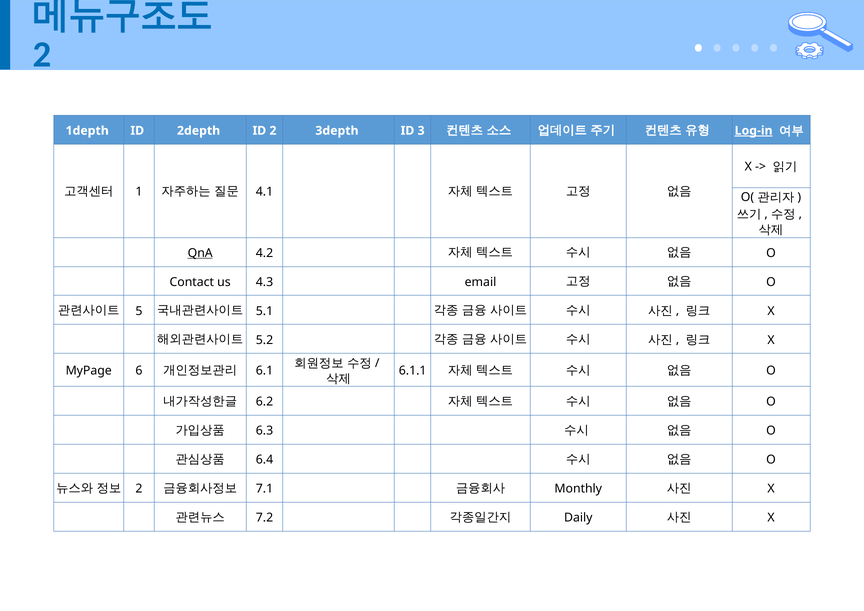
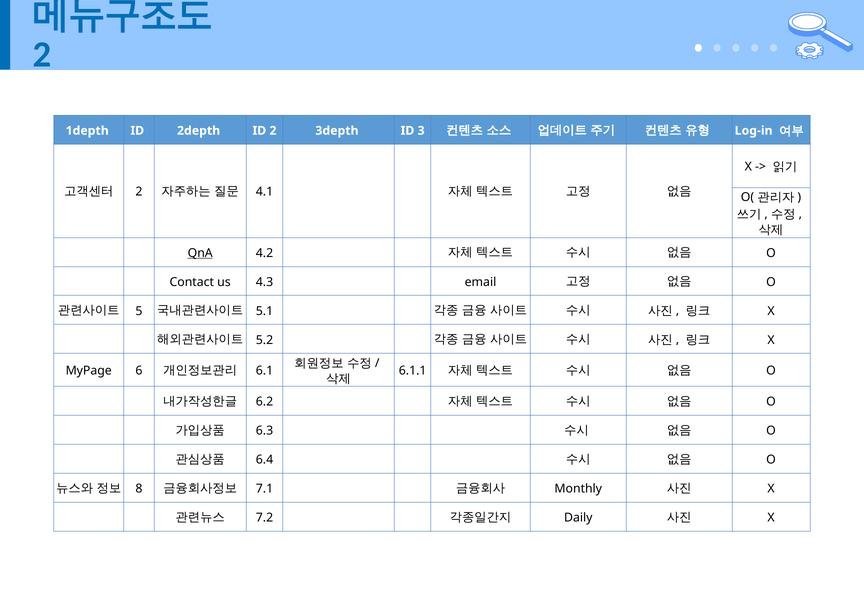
Log-in underline: present -> none
1 at (139, 192): 1 -> 2
2 at (139, 489): 2 -> 8
